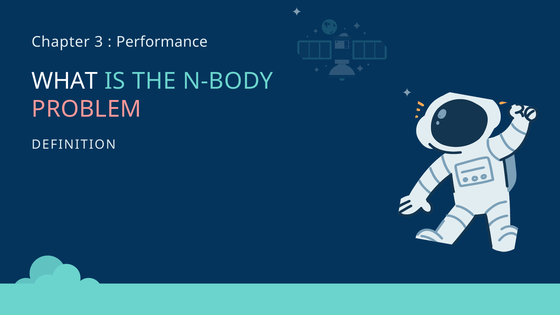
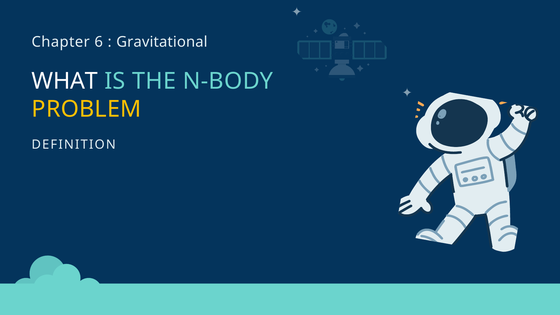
3: 3 -> 6
Performance: Performance -> Gravitational
PROBLEM colour: pink -> yellow
